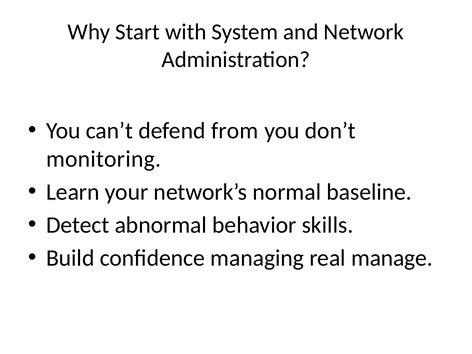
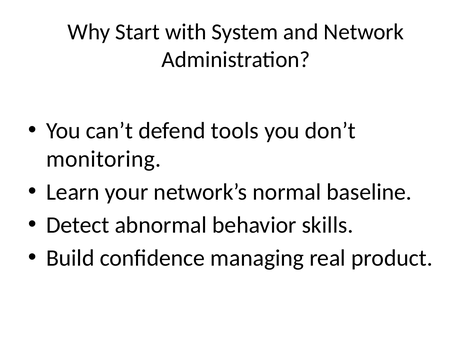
from: from -> tools
manage: manage -> product
